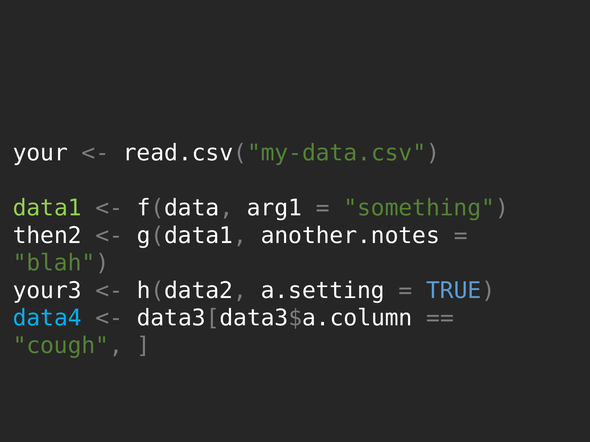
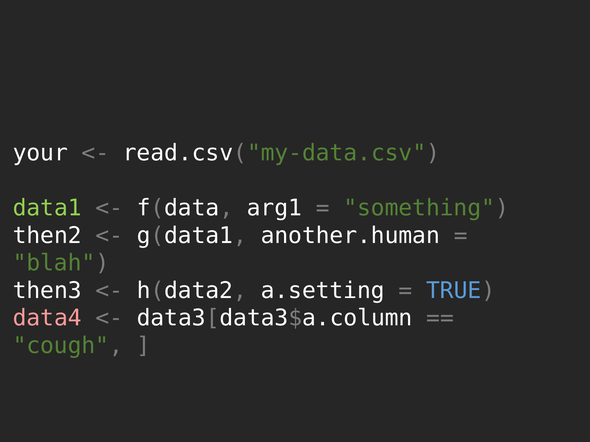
another.notes: another.notes -> another.human
your3: your3 -> then3
data4 colour: light blue -> pink
